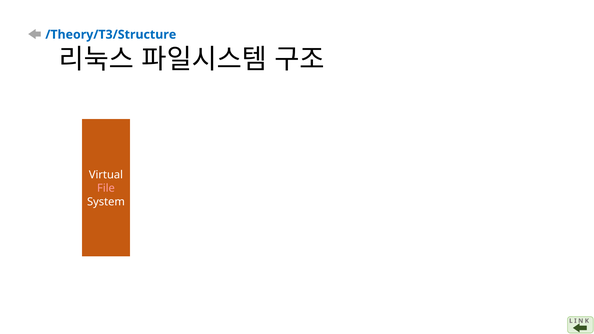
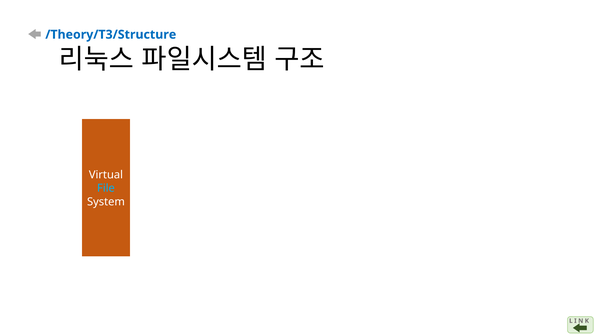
File colour: pink -> light blue
